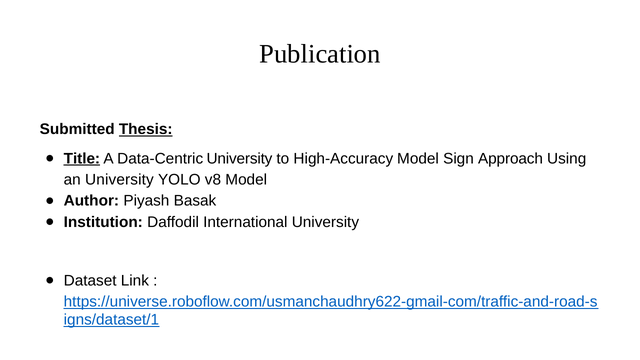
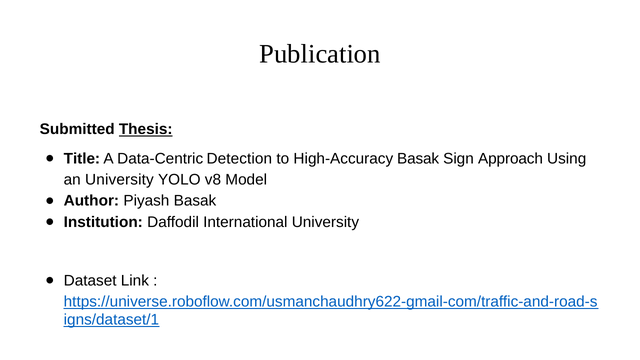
Title underline: present -> none
Data-Centric University: University -> Detection
High-Accuracy Model: Model -> Basak
